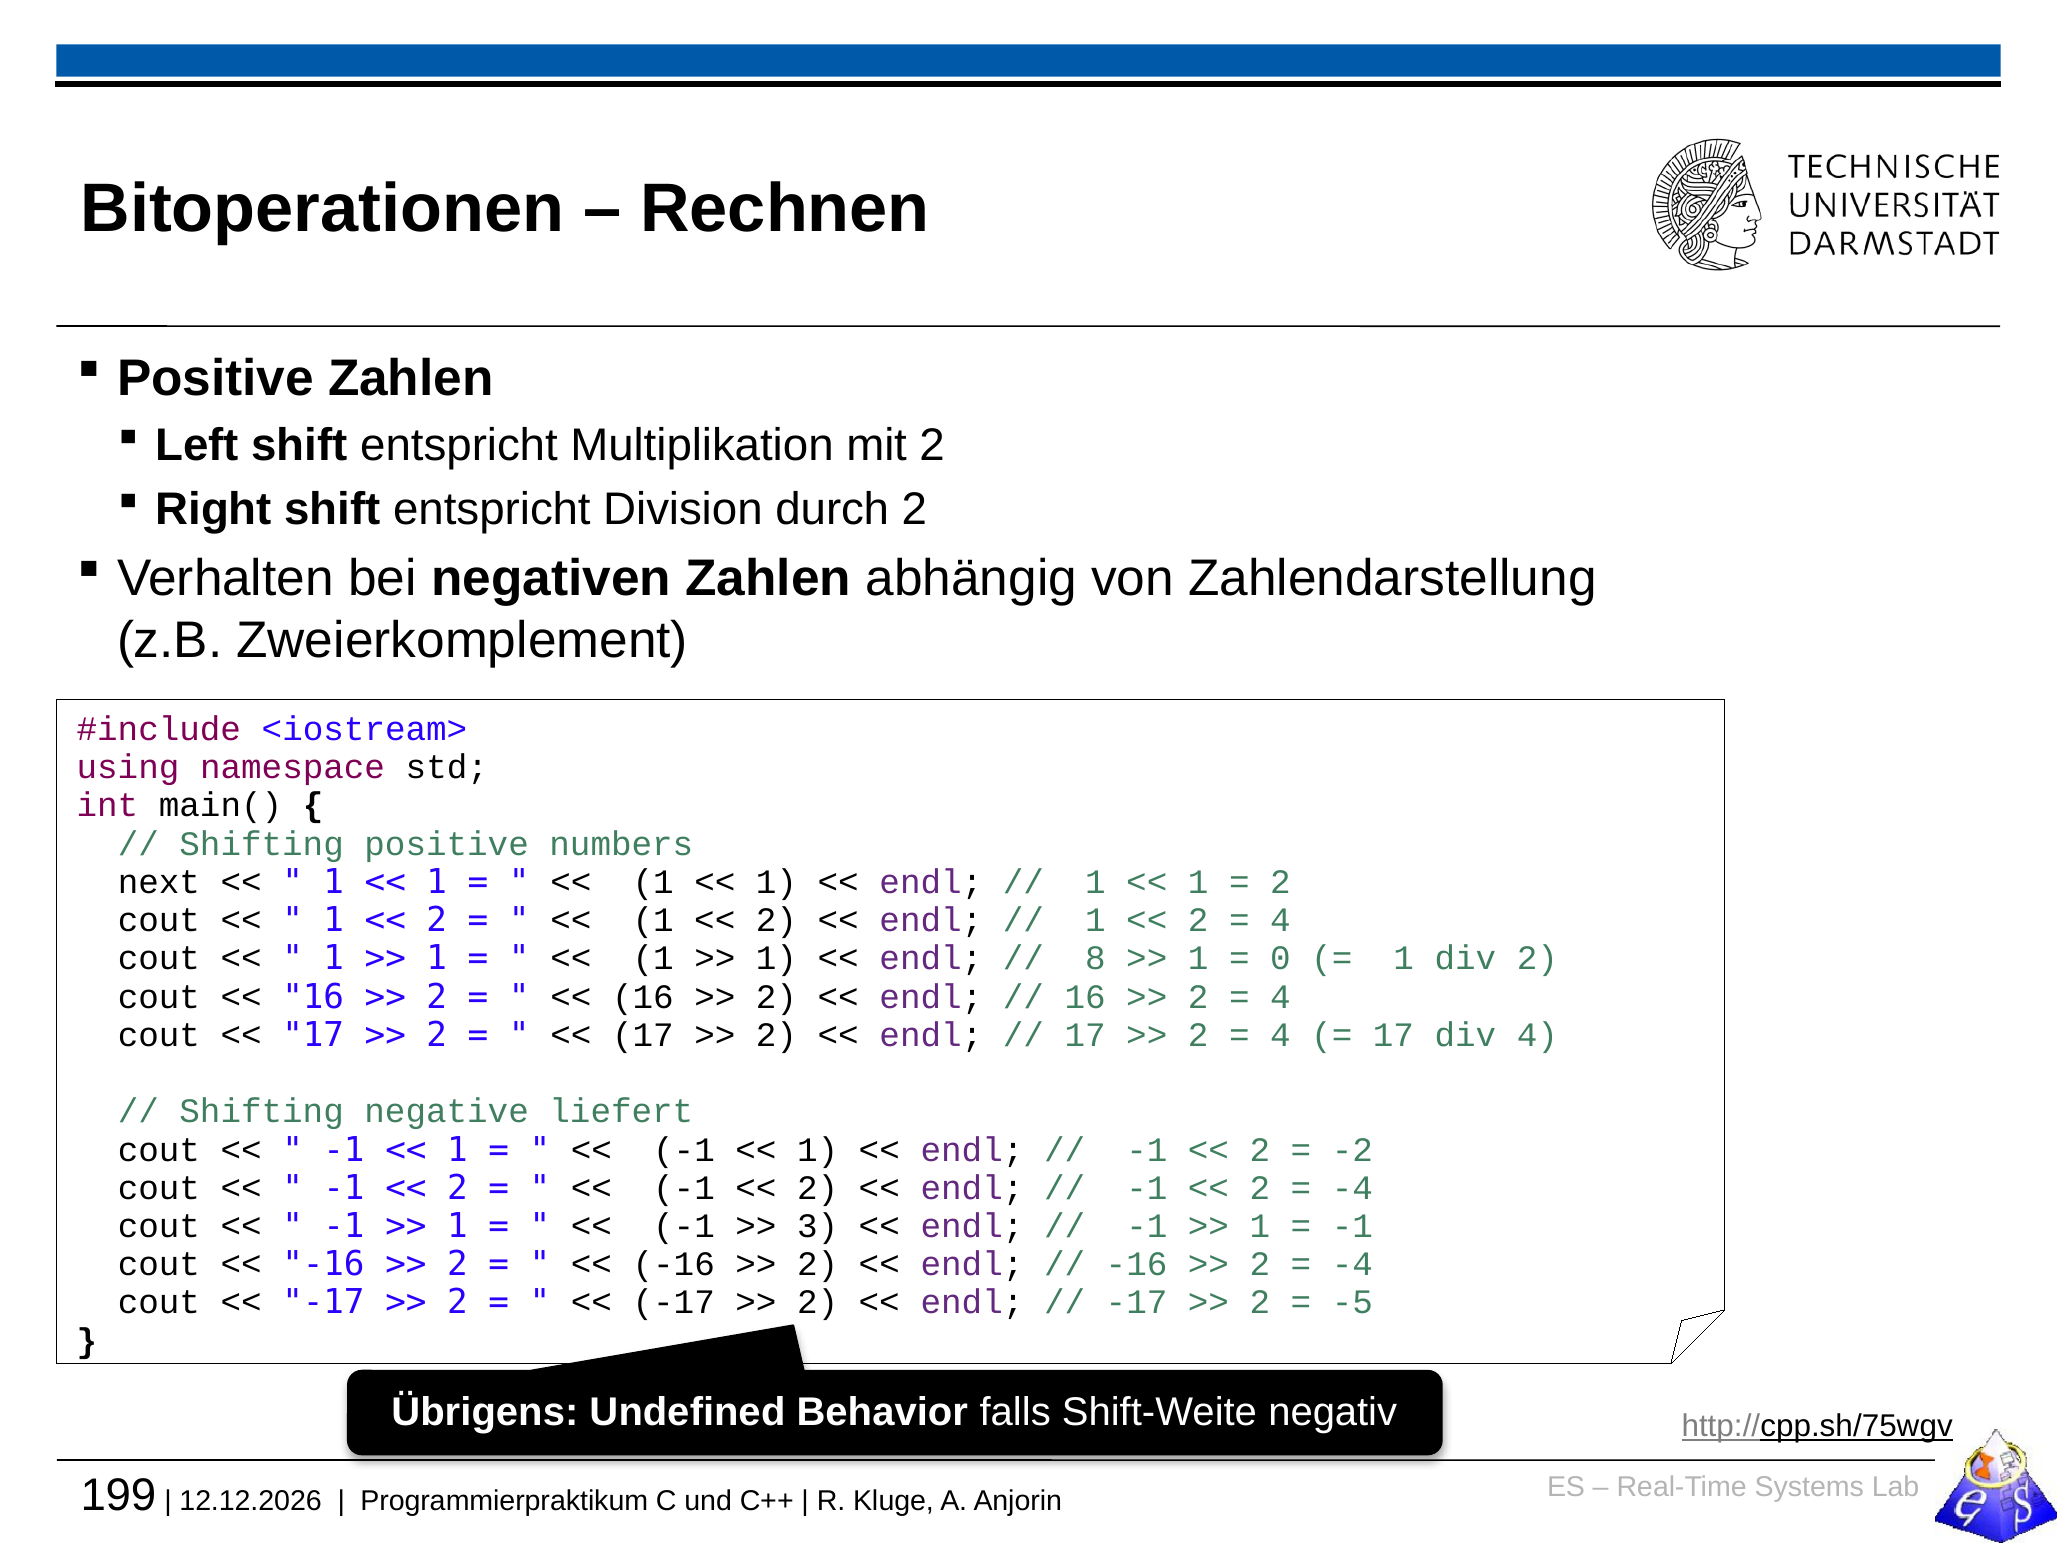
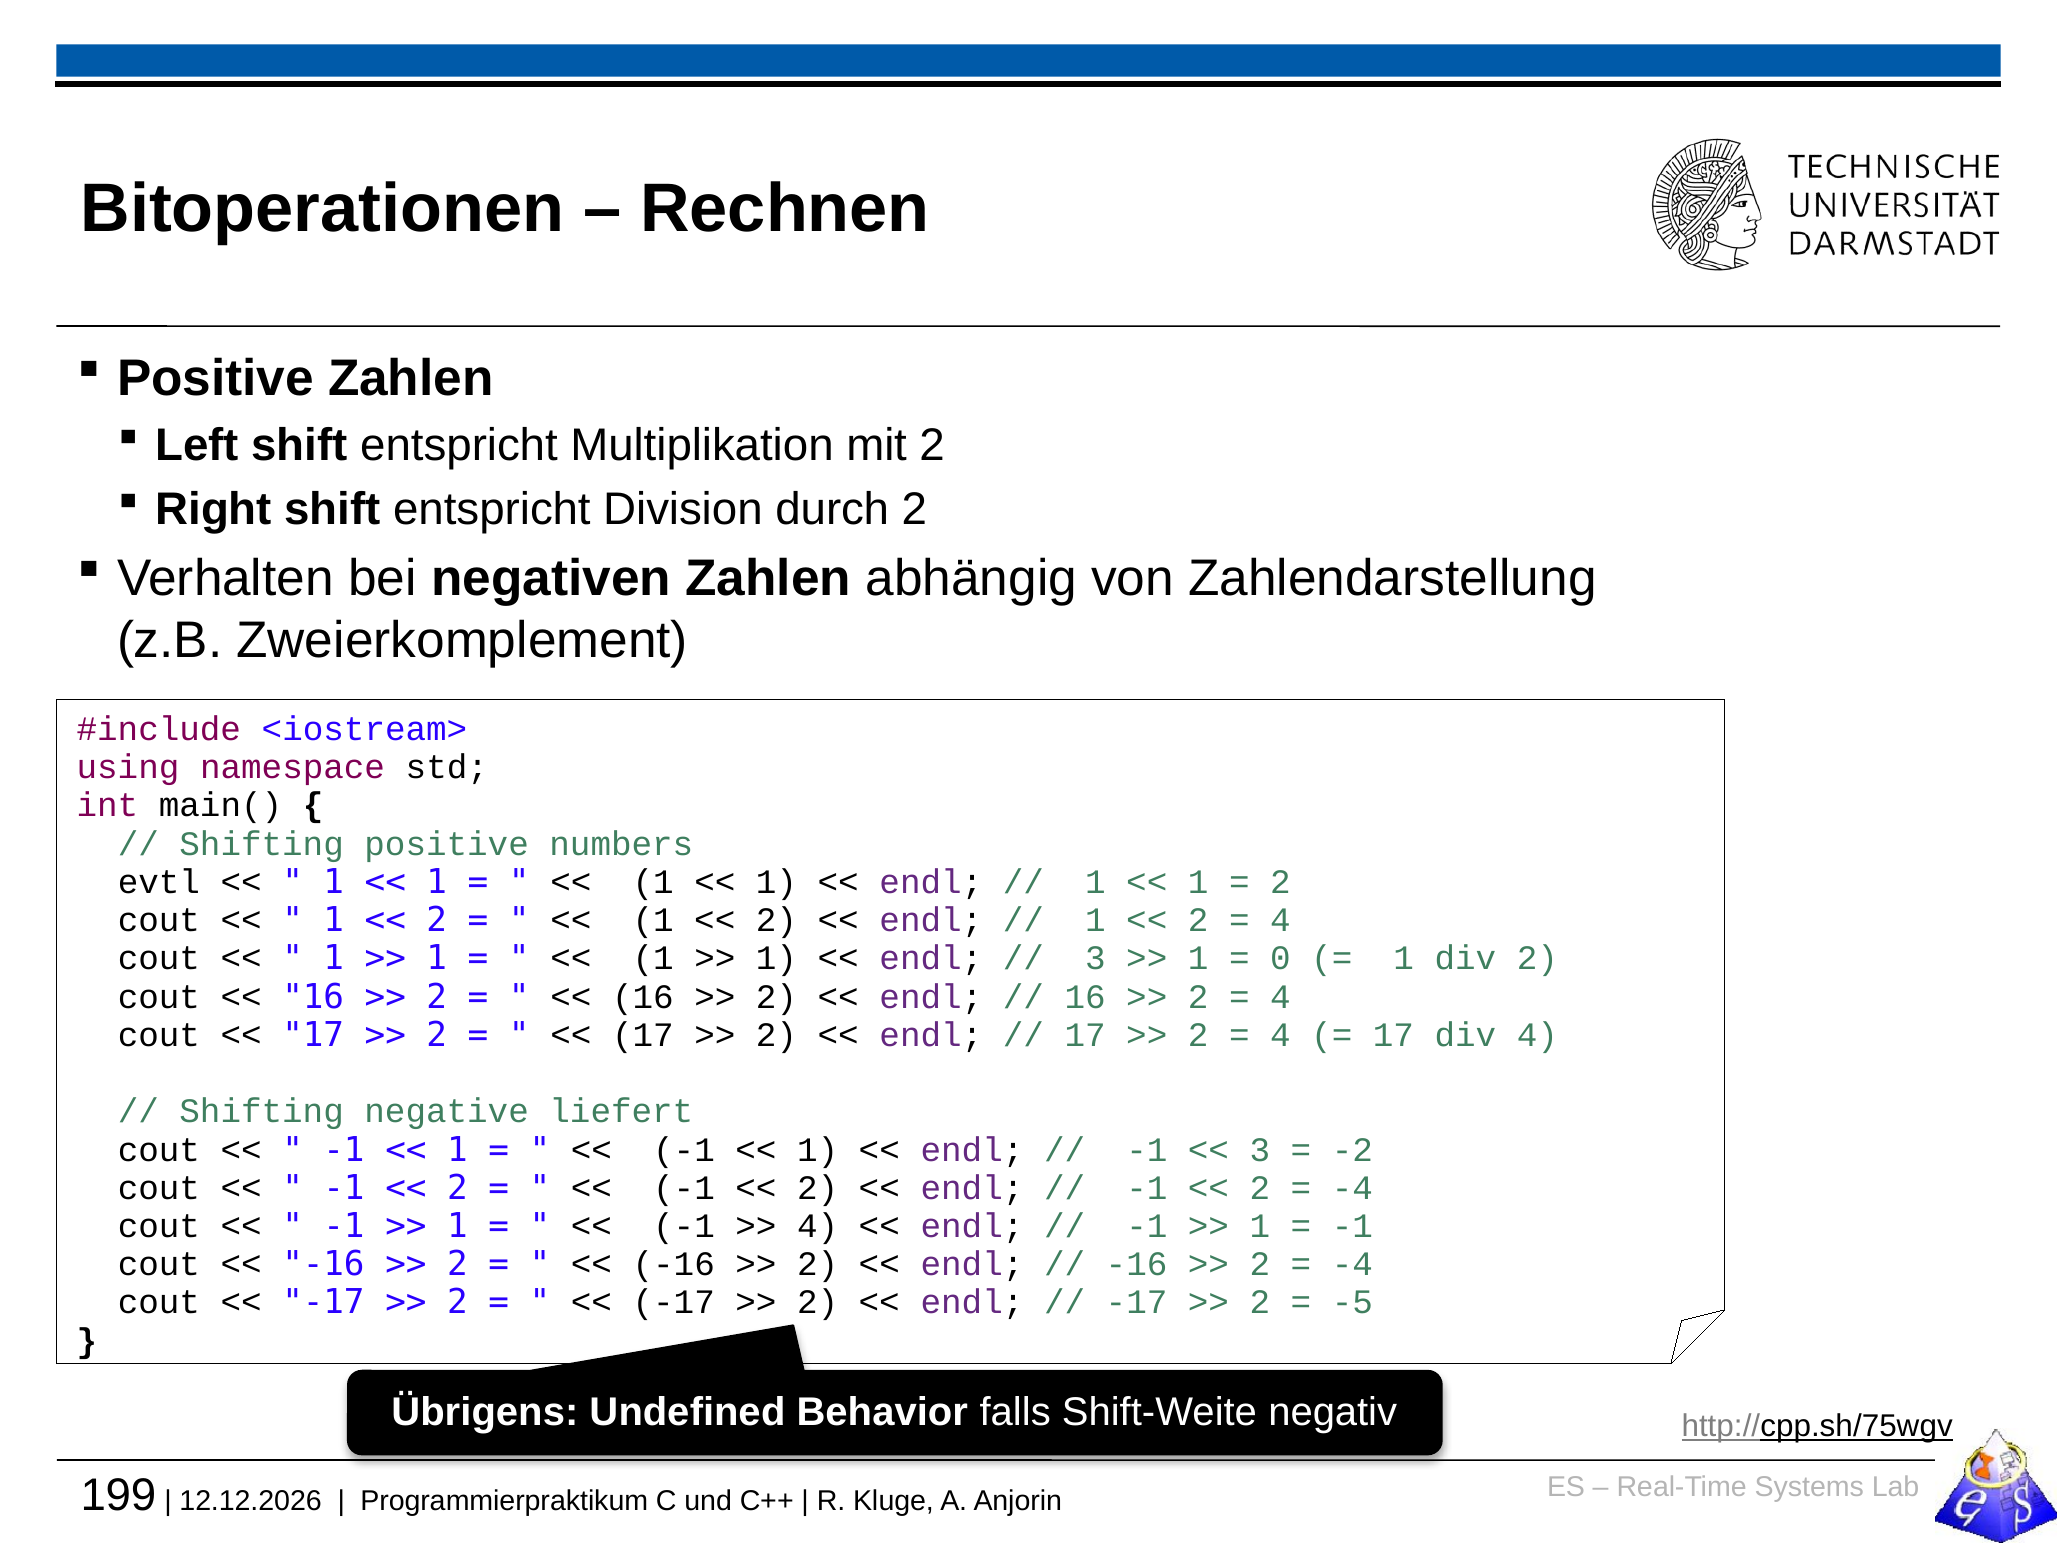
next: next -> evtl
8 at (1095, 958): 8 -> 3
2 at (1260, 1150): 2 -> 3
3 at (818, 1226): 3 -> 4
